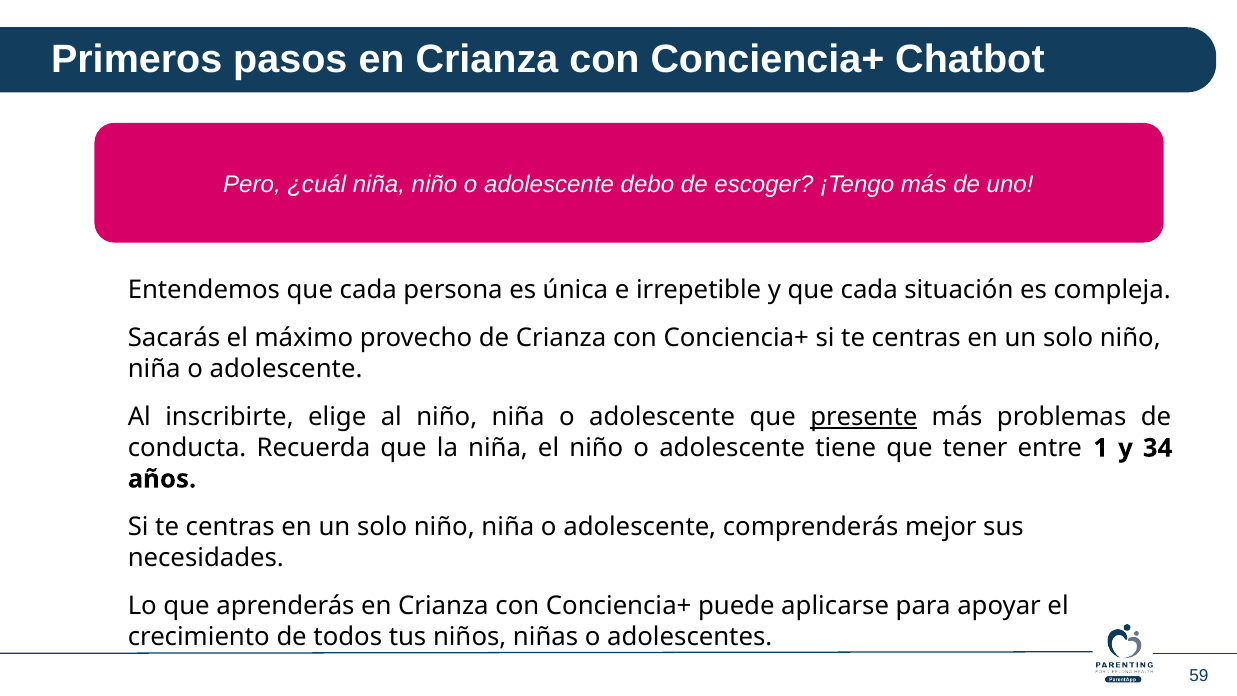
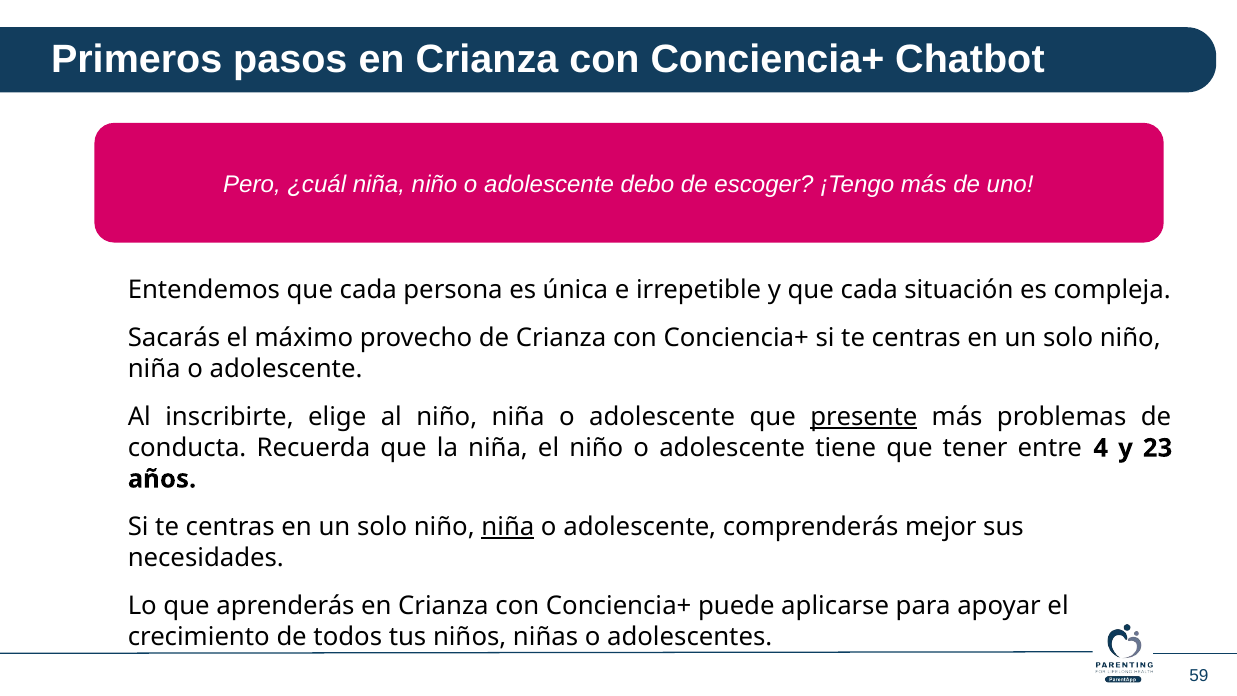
1: 1 -> 4
34: 34 -> 23
niña at (508, 527) underline: none -> present
